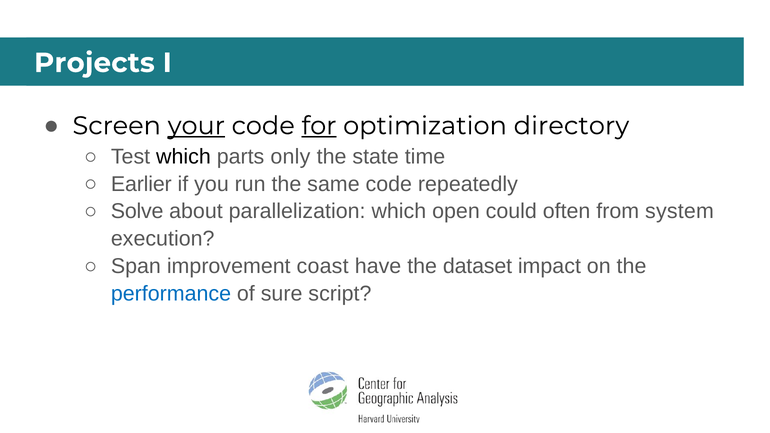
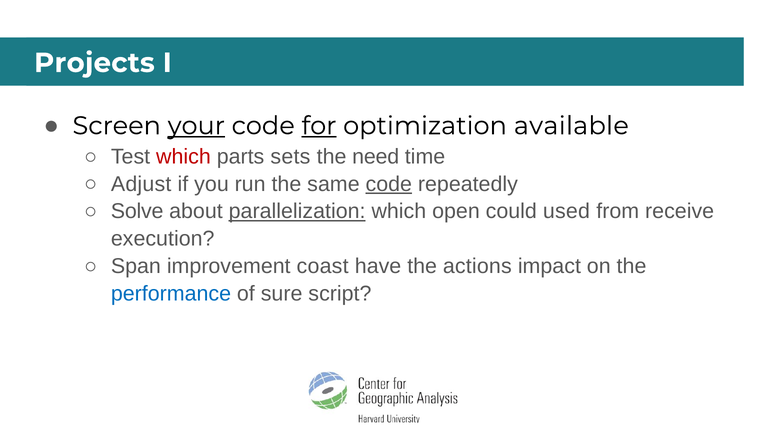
directory: directory -> available
which at (183, 157) colour: black -> red
only: only -> sets
state: state -> need
Earlier: Earlier -> Adjust
code at (389, 184) underline: none -> present
parallelization underline: none -> present
often: often -> used
system: system -> receive
dataset: dataset -> actions
